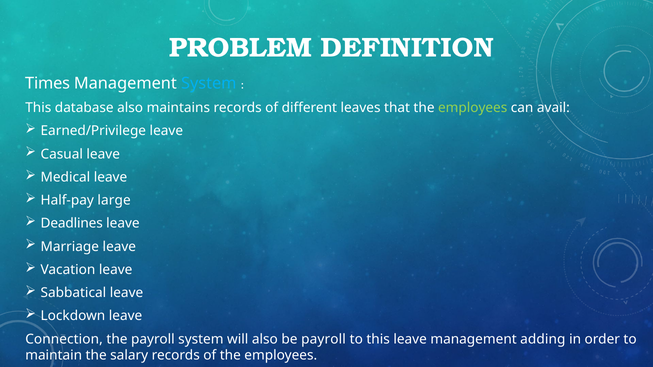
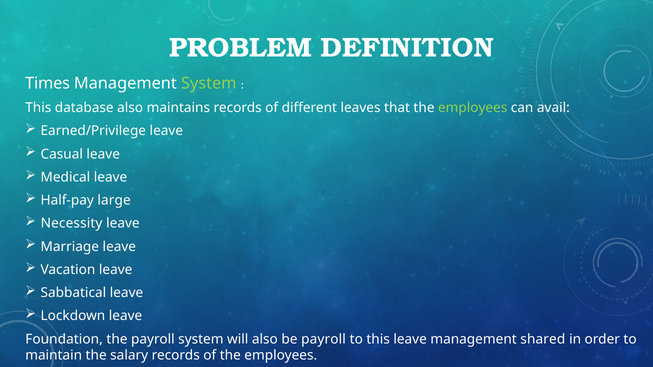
System at (209, 83) colour: light blue -> light green
Deadlines: Deadlines -> Necessity
Connection: Connection -> Foundation
adding: adding -> shared
